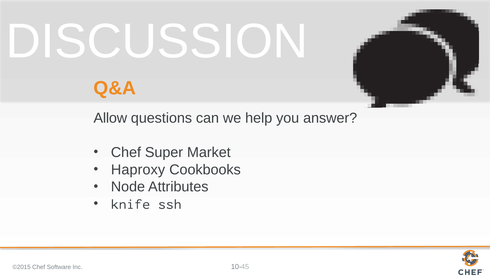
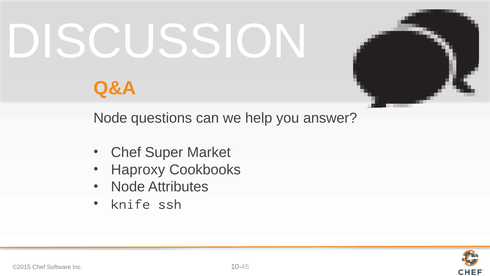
Allow at (110, 118): Allow -> Node
